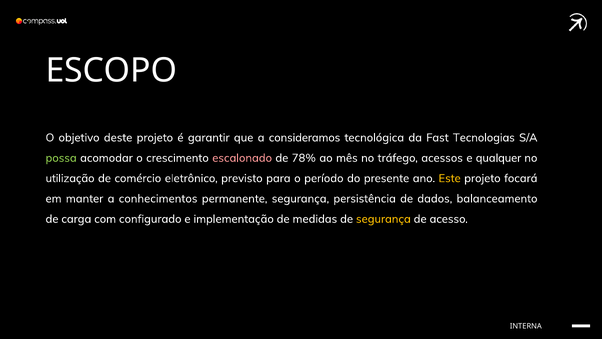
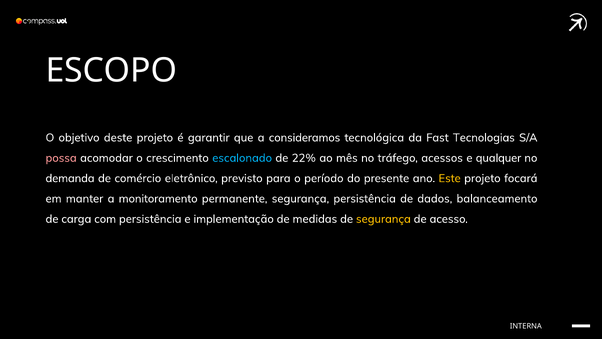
possa colour: light green -> pink
escalonado colour: pink -> light blue
78%: 78% -> 22%
utilização: utilização -> demanda
conhecimentos: conhecimentos -> monitoramento
com configurado: configurado -> persistência
